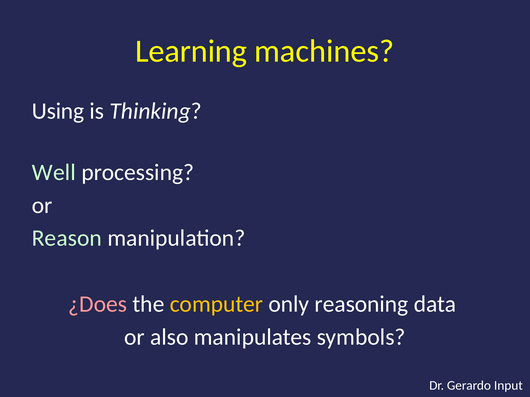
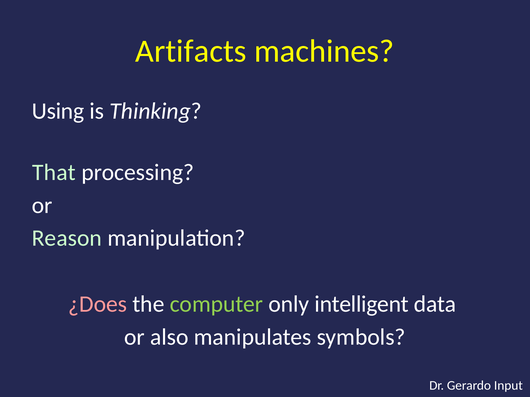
Learning: Learning -> Artifacts
Well: Well -> That
computer colour: yellow -> light green
reasoning: reasoning -> intelligent
